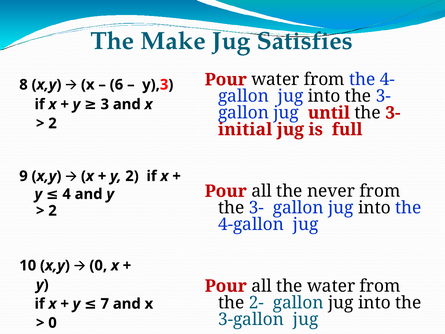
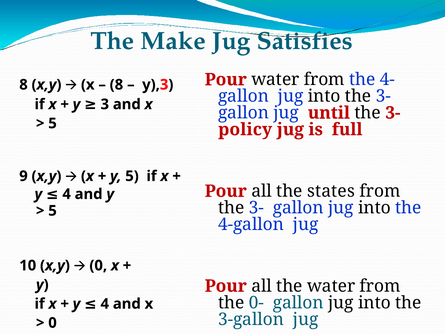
6 at (116, 85): 6 -> 8
2 at (53, 123): 2 -> 5
initial: initial -> policy
y 2: 2 -> 5
never: never -> states
2 at (53, 211): 2 -> 5
2-: 2- -> 0-
7 at (105, 304): 7 -> 4
